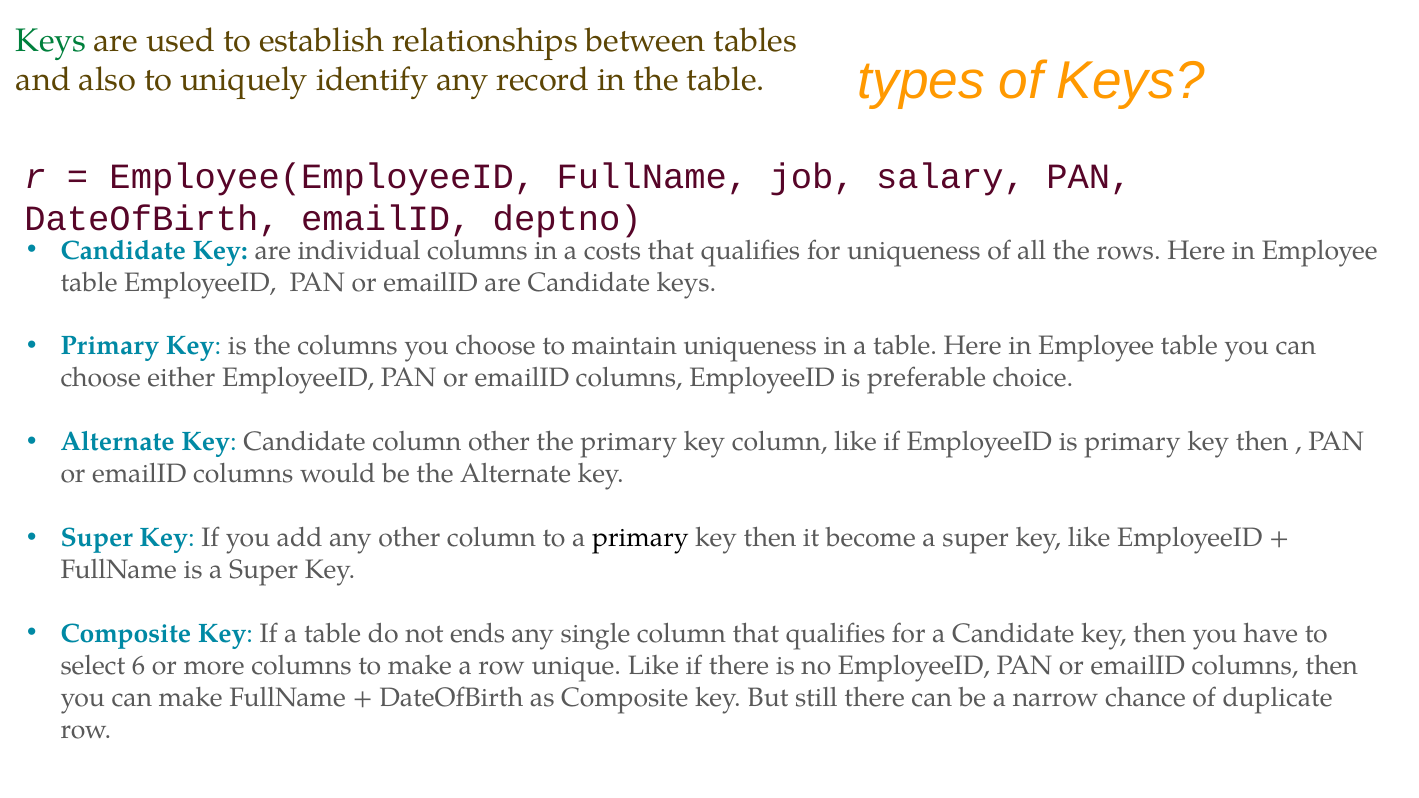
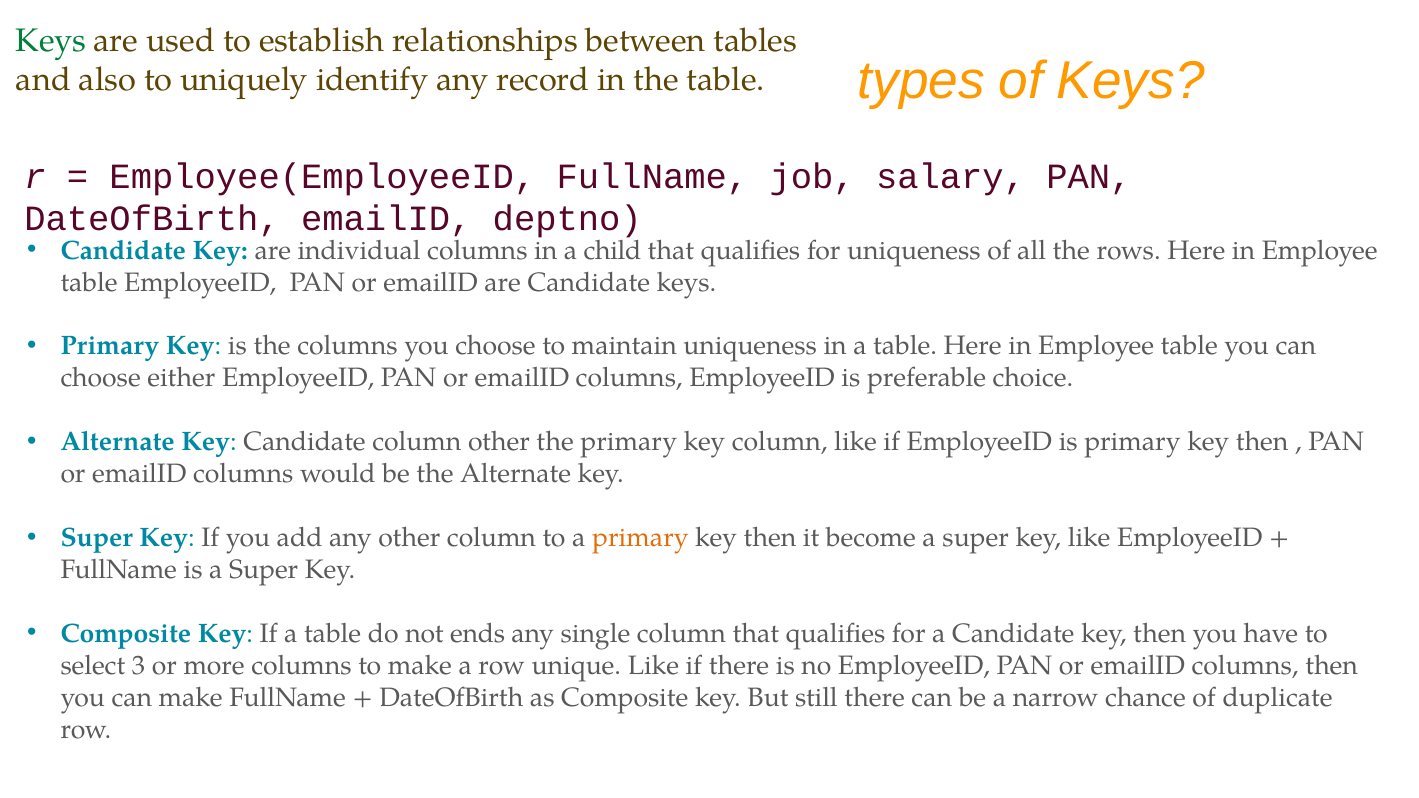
costs: costs -> child
primary at (640, 538) colour: black -> orange
6: 6 -> 3
